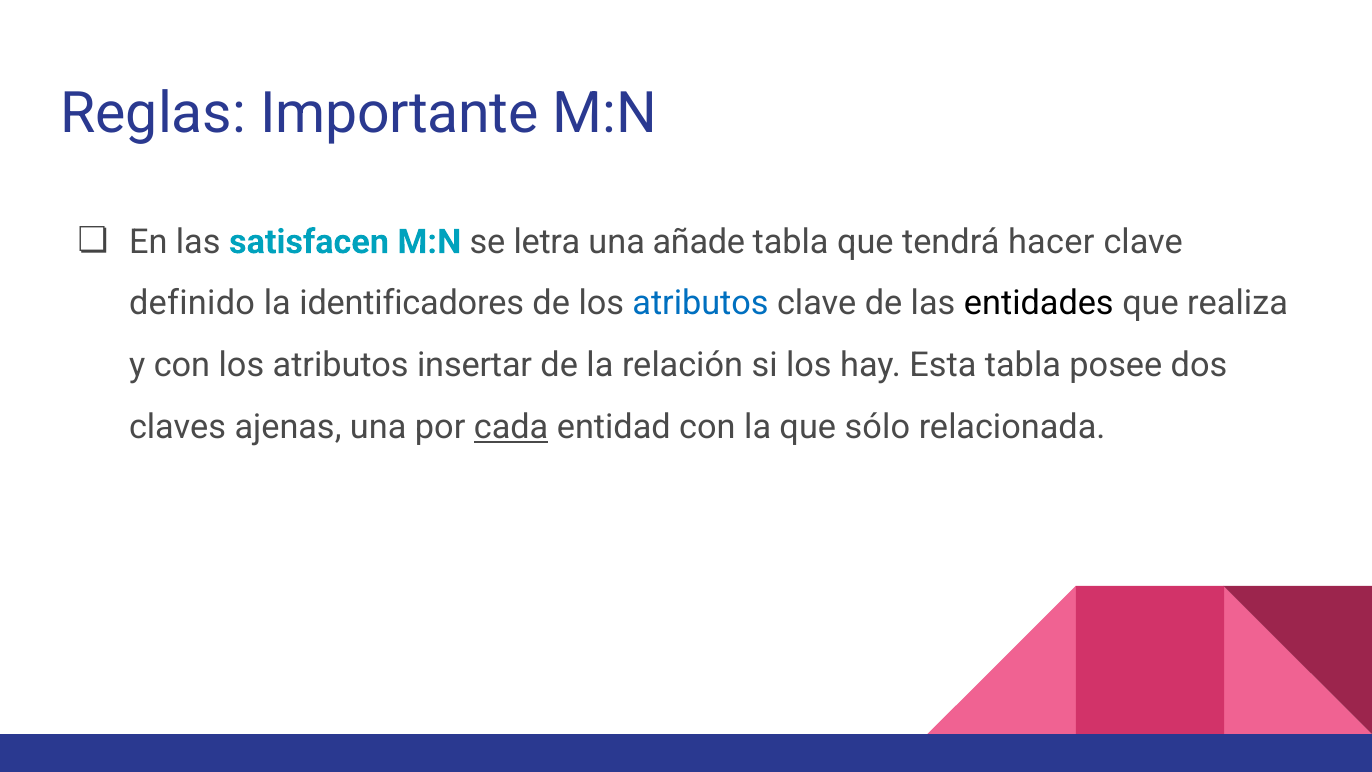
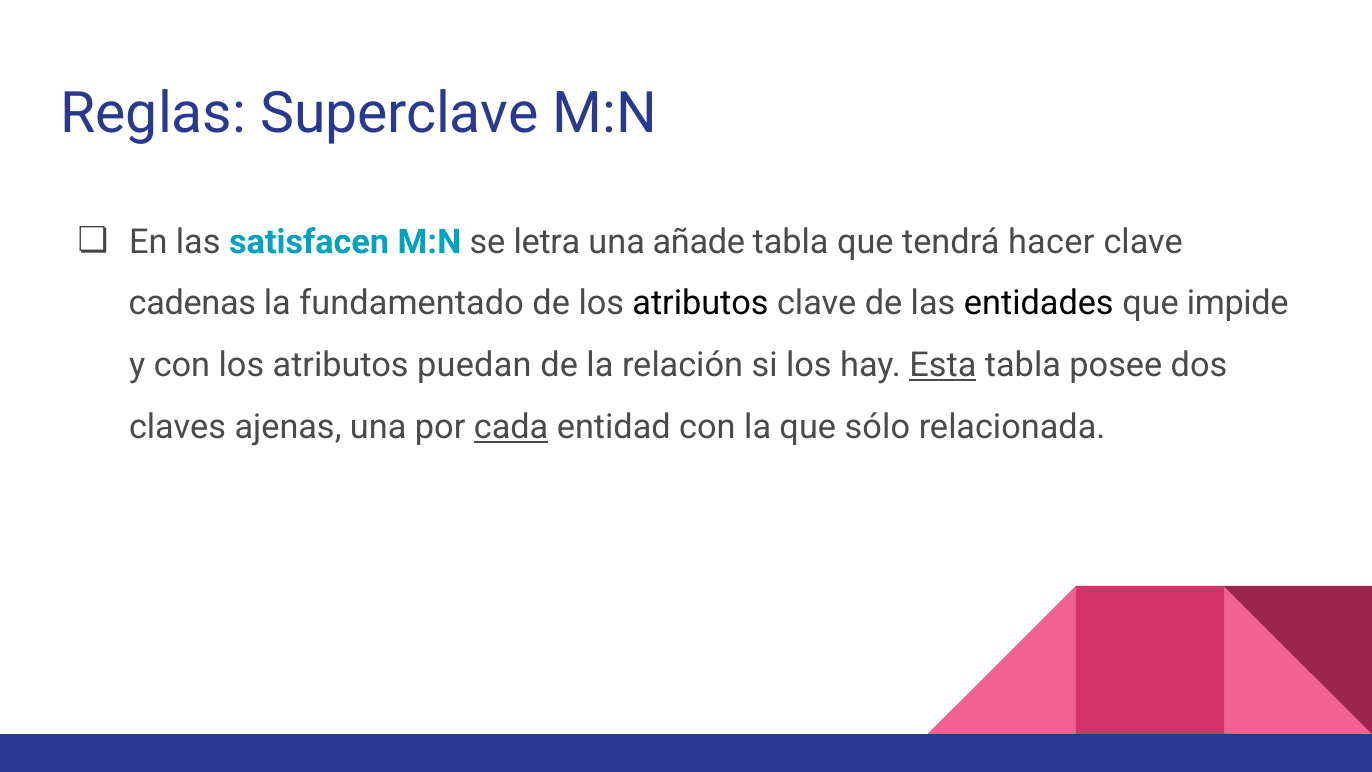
Importante: Importante -> Superclave
definido: definido -> cadenas
identificadores: identificadores -> fundamentado
atributos at (701, 304) colour: blue -> black
realiza: realiza -> impide
insertar: insertar -> puedan
Esta underline: none -> present
